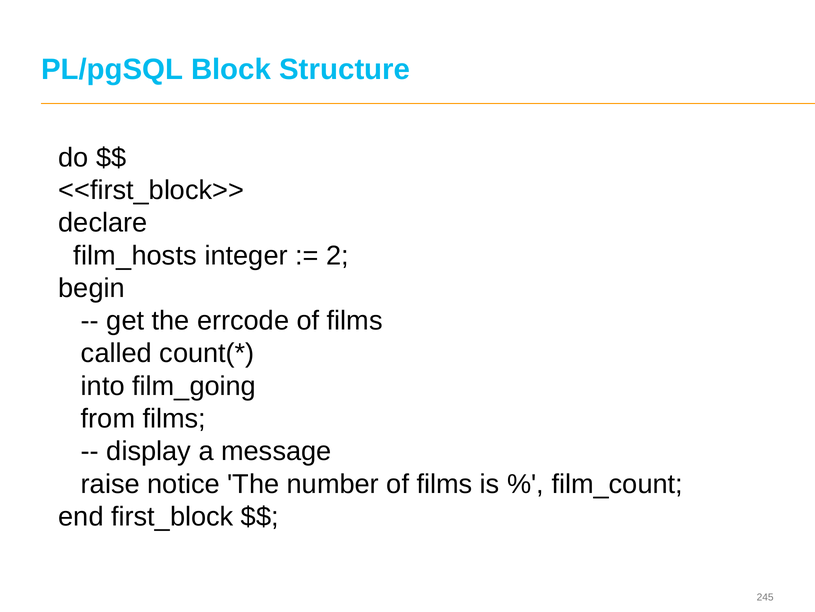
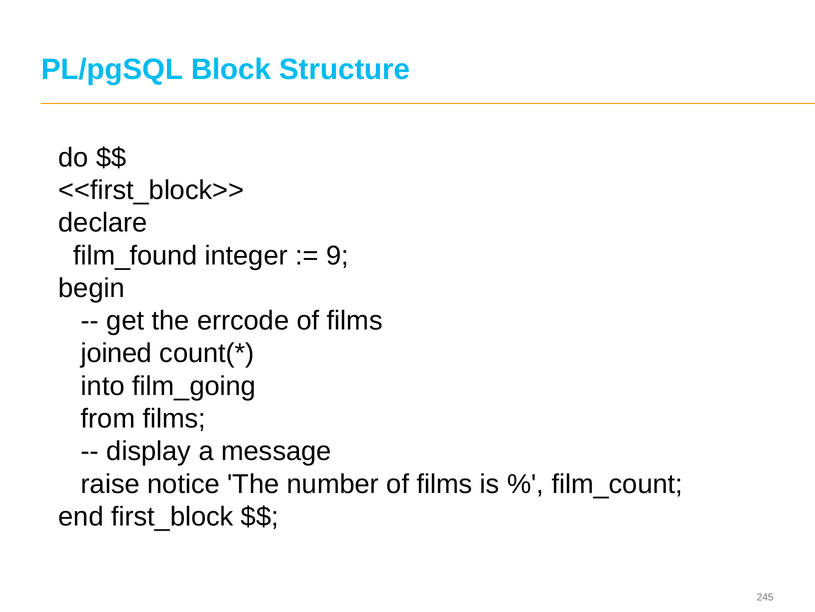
film_hosts: film_hosts -> film_found
2: 2 -> 9
called: called -> joined
